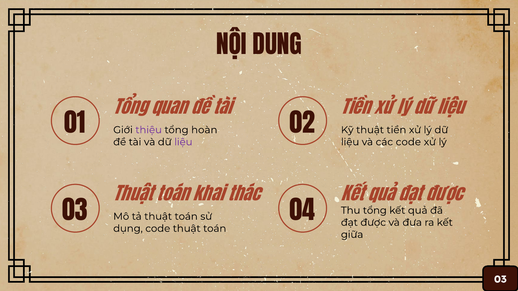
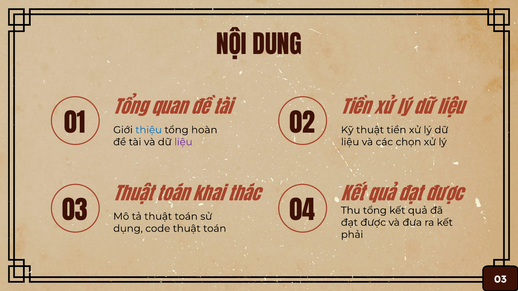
thiệu colour: purple -> blue
các code: code -> chọn
giữa: giữa -> phải
